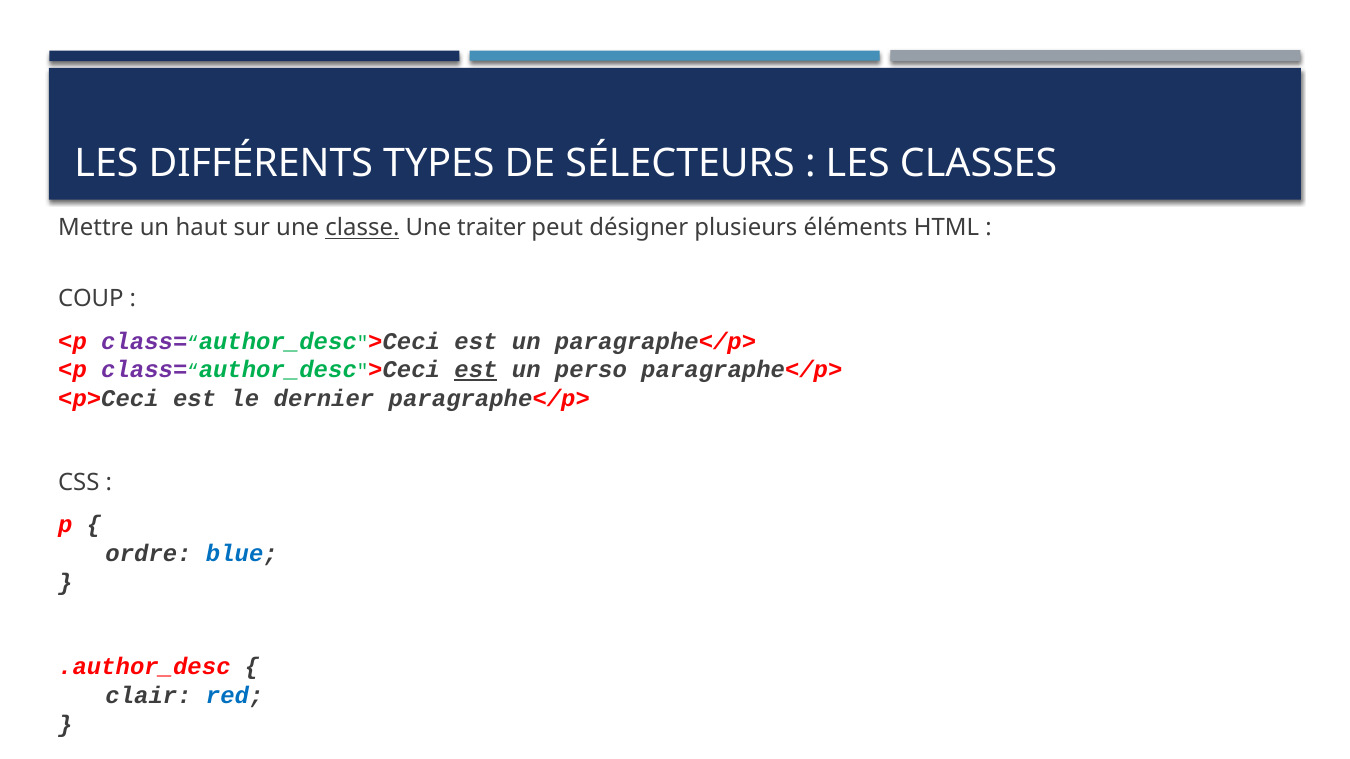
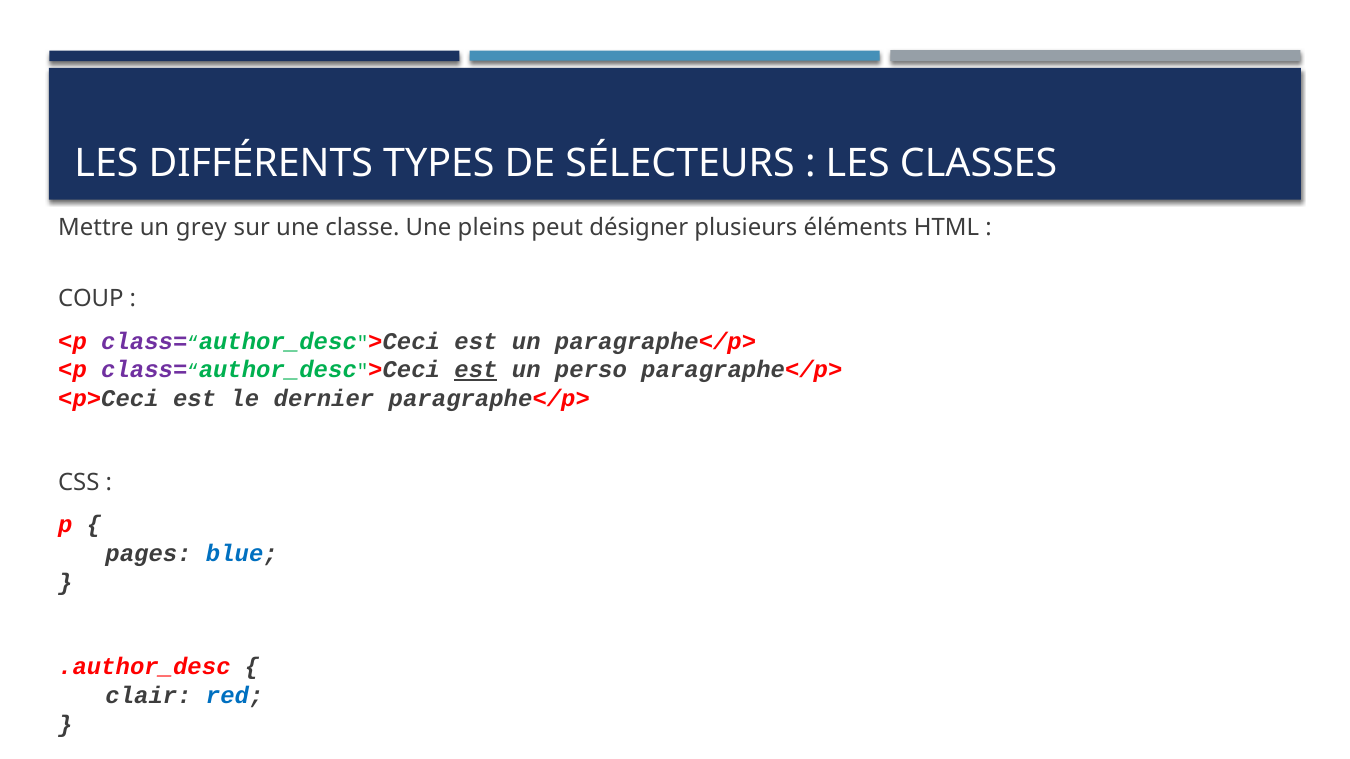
haut: haut -> grey
classe underline: present -> none
traiter: traiter -> pleins
ordre: ordre -> pages
